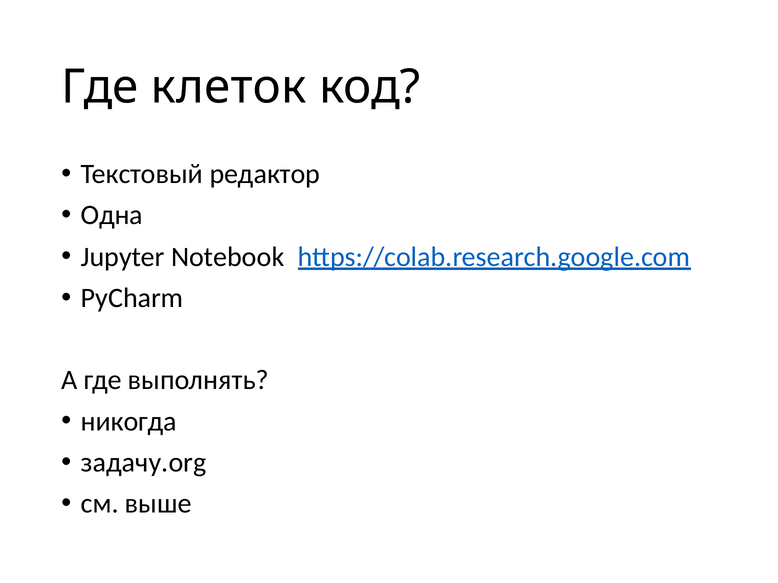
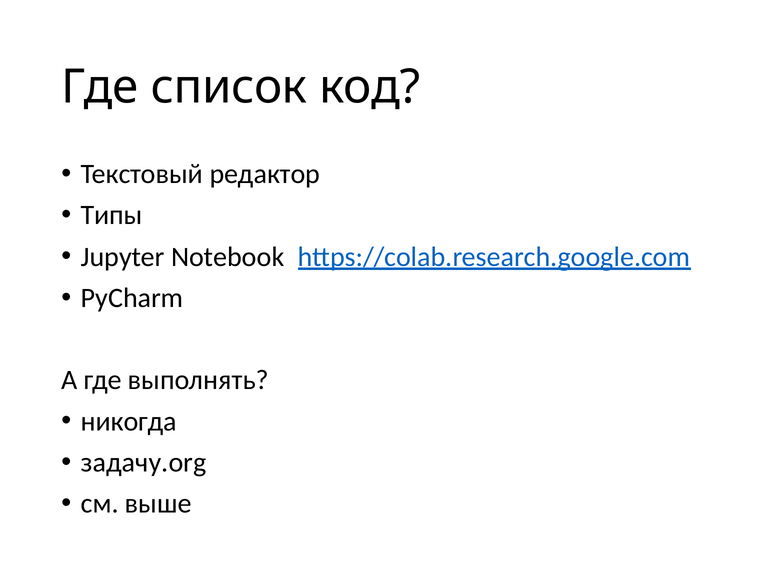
клеток: клеток -> список
Одна: Одна -> Типы
